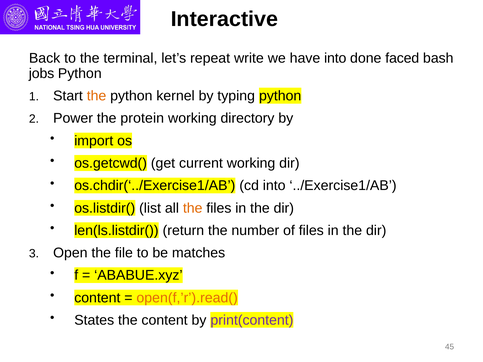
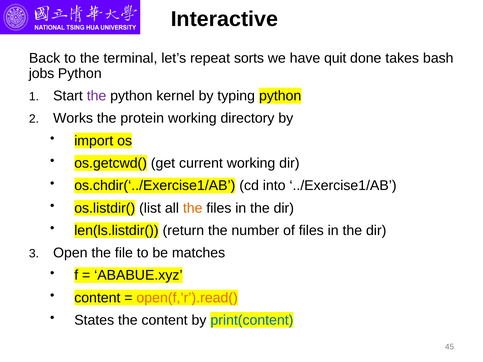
write: write -> sorts
have into: into -> quit
faced: faced -> takes
the at (97, 96) colour: orange -> purple
Power: Power -> Works
print(content colour: purple -> blue
